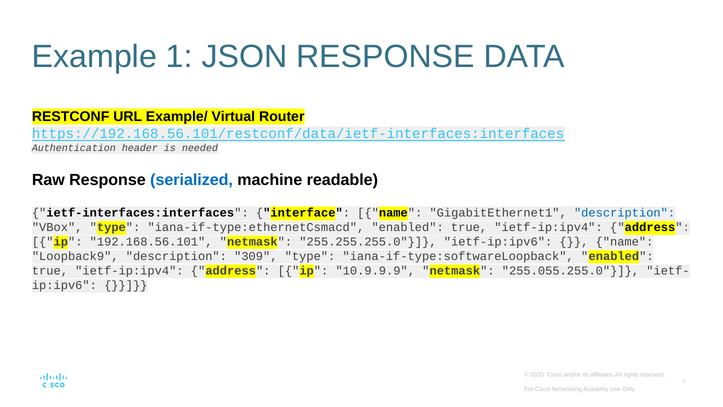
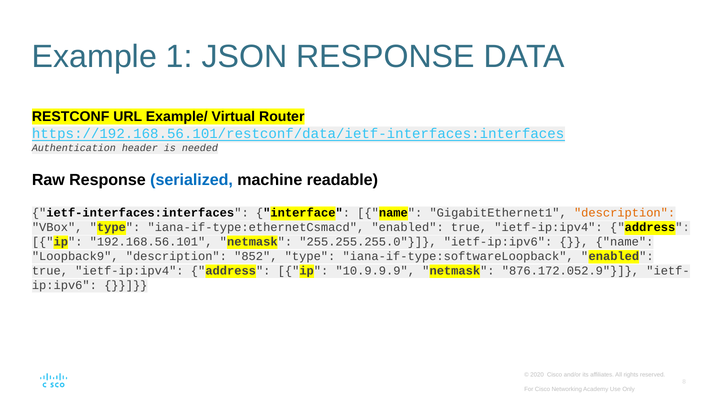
description at (625, 213) colour: blue -> orange
309: 309 -> 852
255.055.255.0: 255.055.255.0 -> 876.172.052.9
